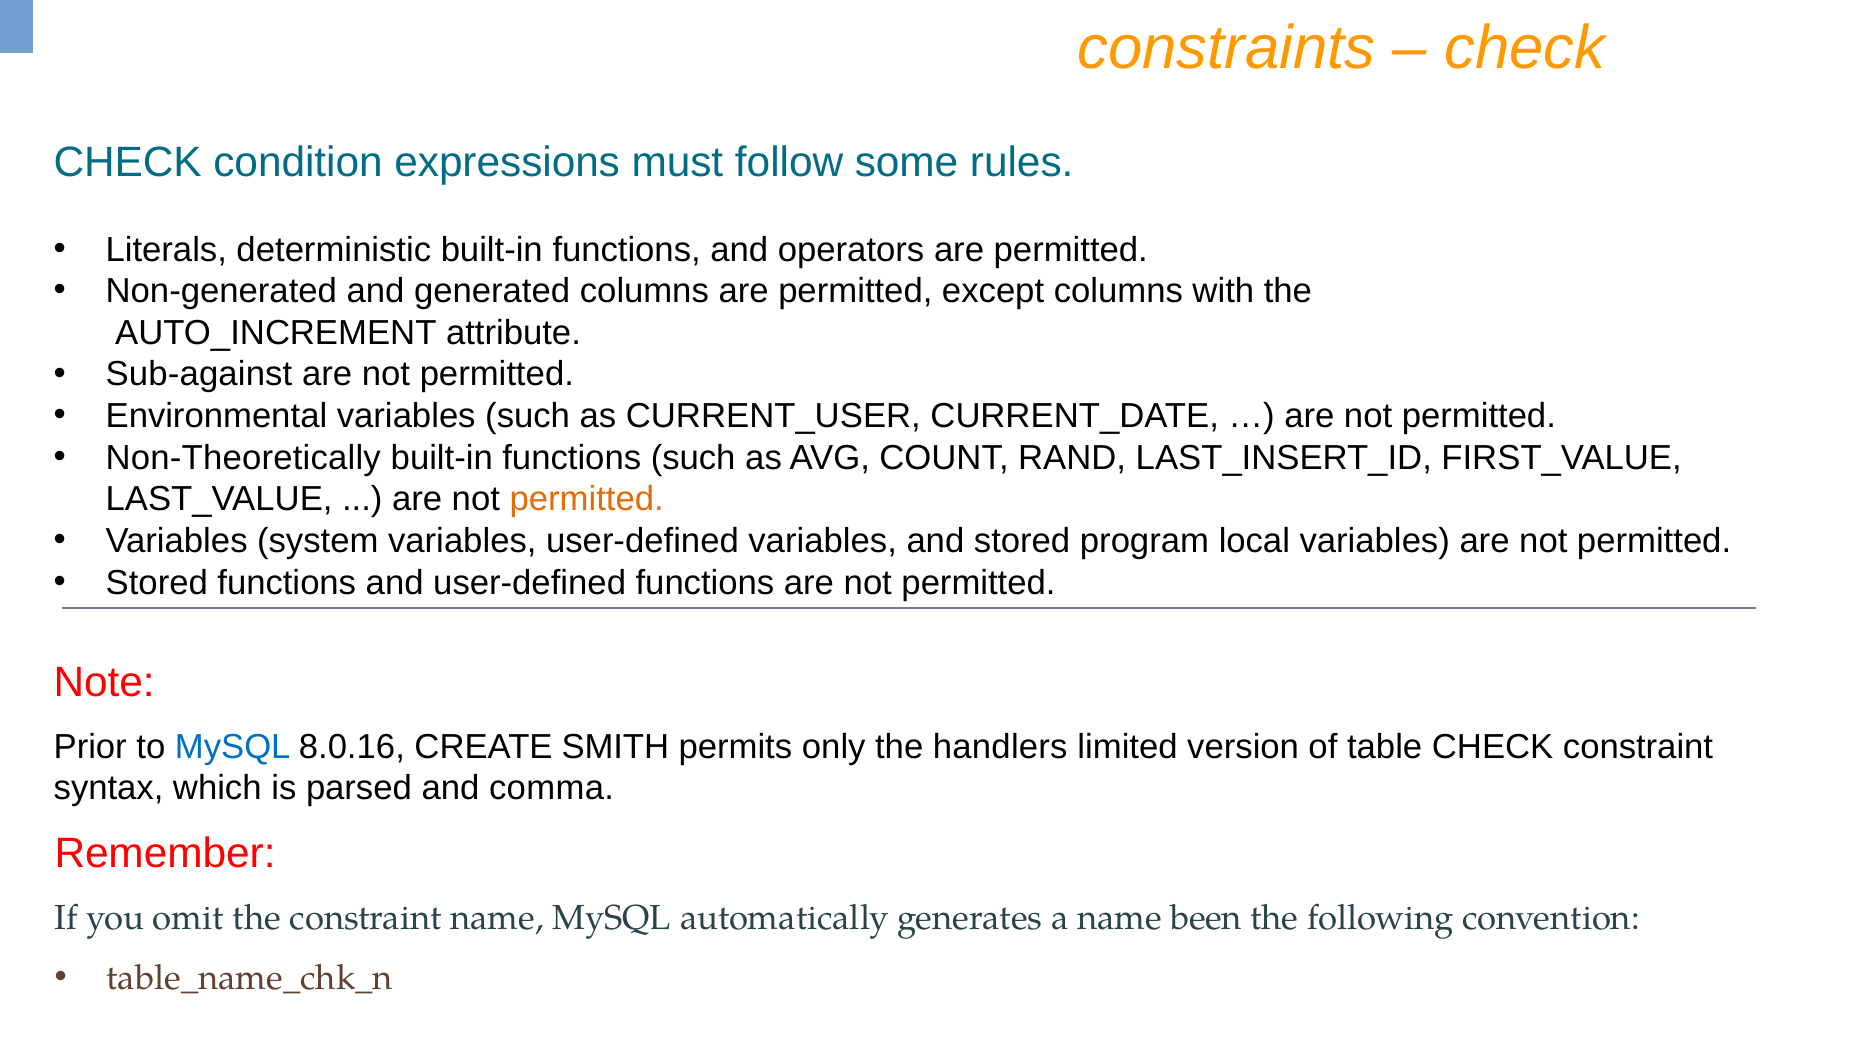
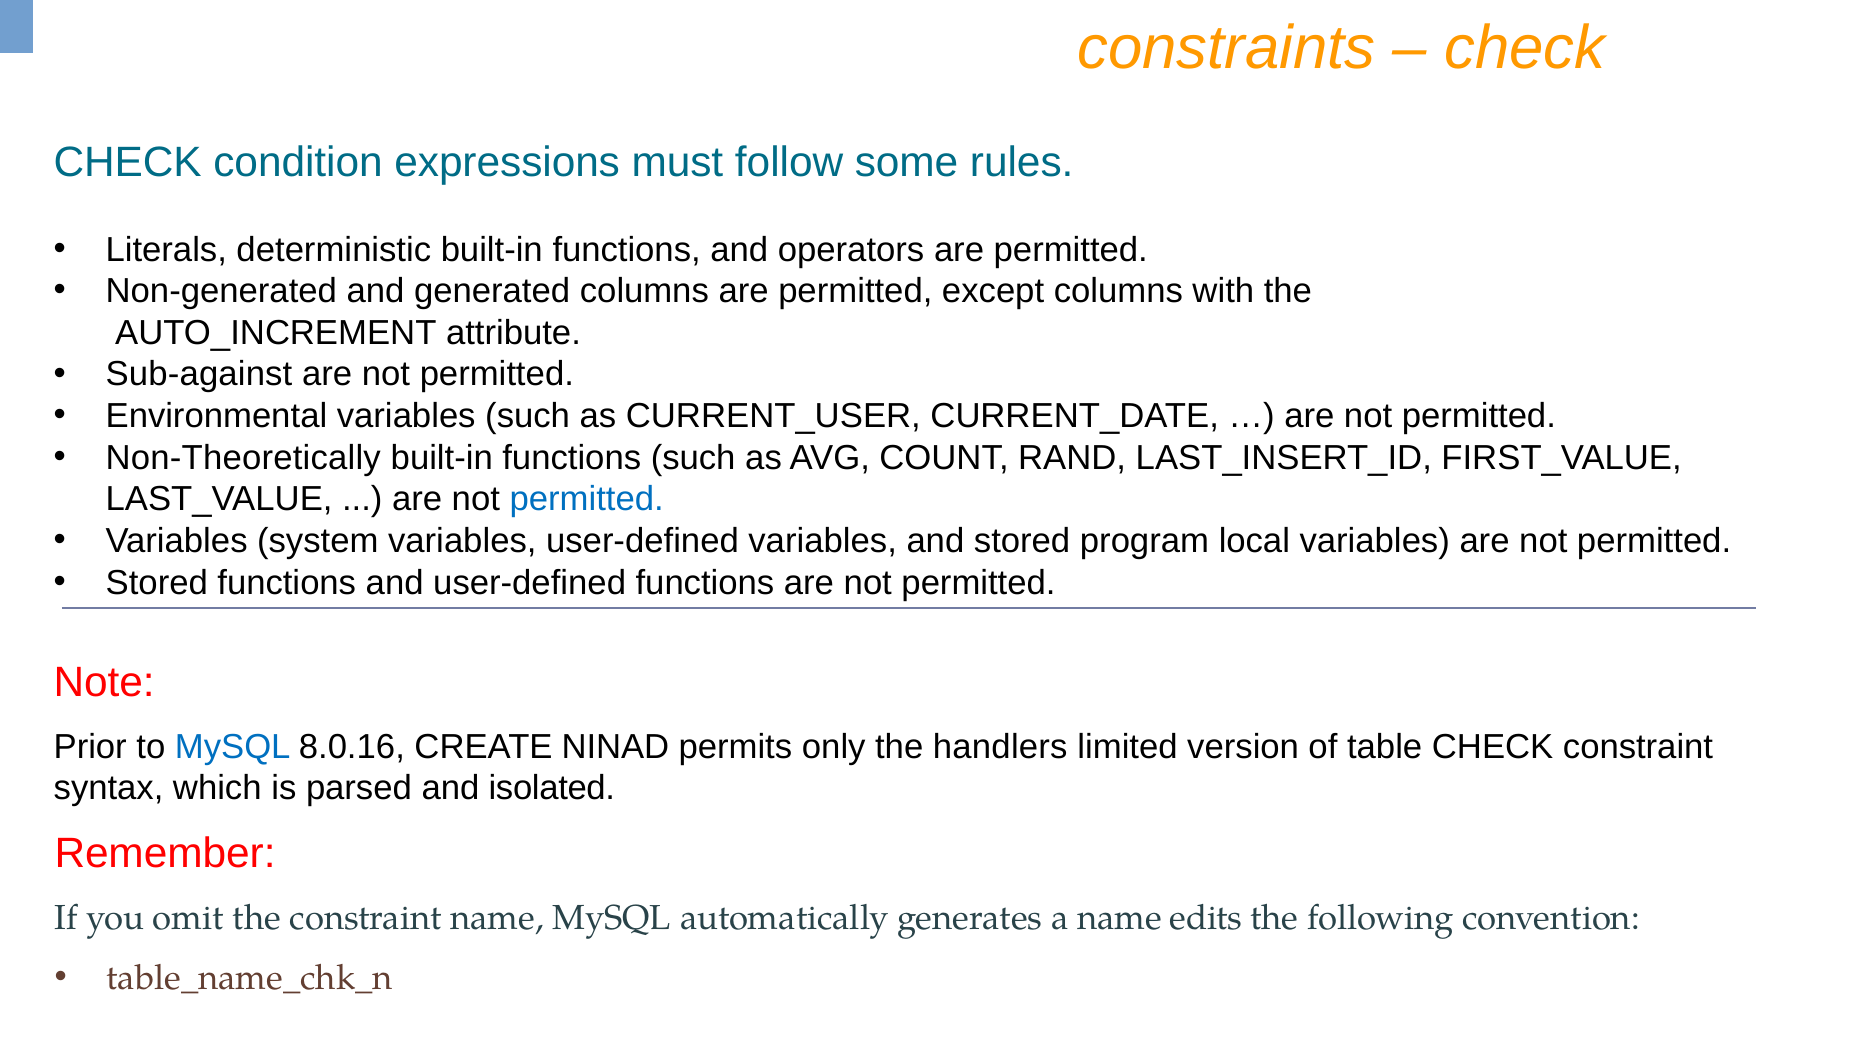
permitted at (587, 500) colour: orange -> blue
SMITH: SMITH -> NINAD
comma: comma -> isolated
been: been -> edits
